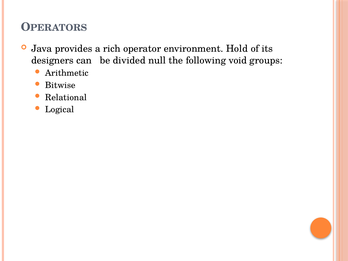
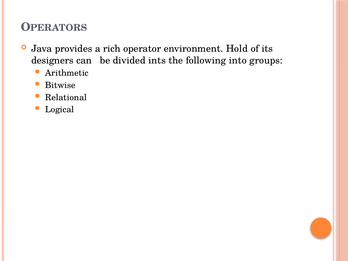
null: null -> ints
void: void -> into
